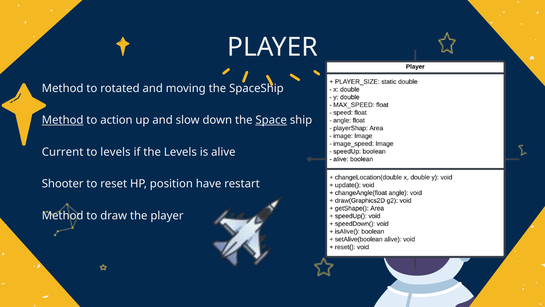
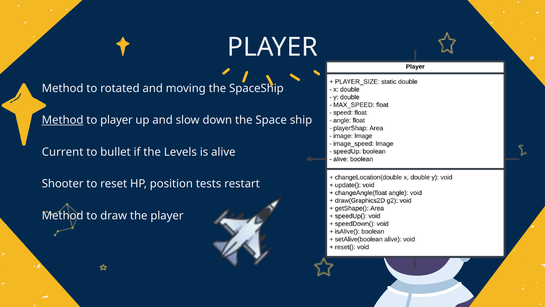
to action: action -> player
Space underline: present -> none
to levels: levels -> bullet
have: have -> tests
